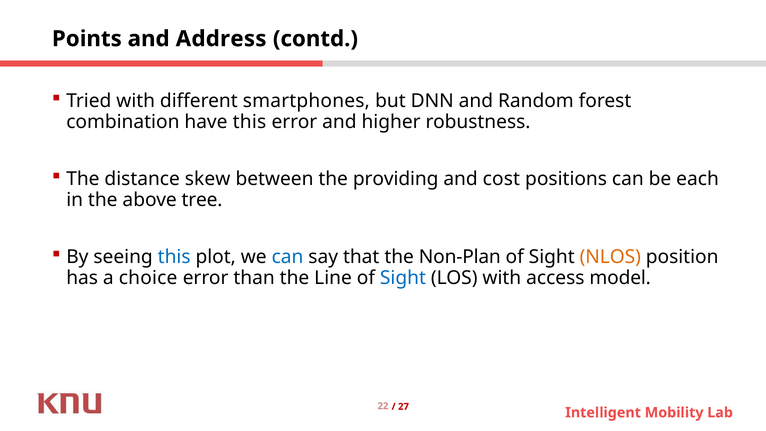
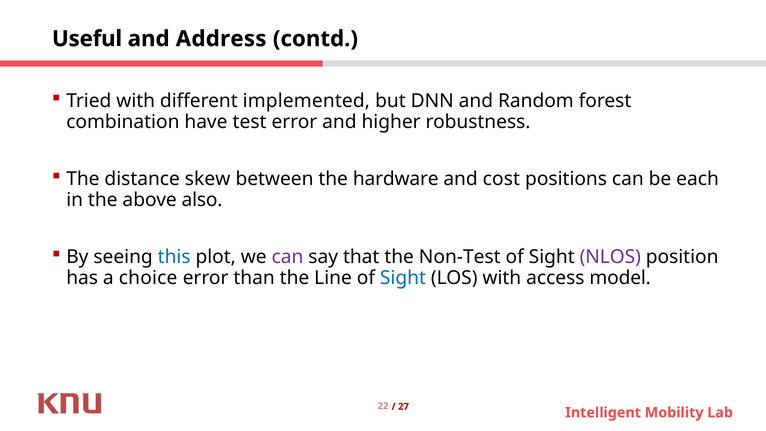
Points: Points -> Useful
smartphones: smartphones -> implemented
have this: this -> test
providing: providing -> hardware
tree: tree -> also
can at (288, 257) colour: blue -> purple
Non-Plan: Non-Plan -> Non-Test
NLOS colour: orange -> purple
